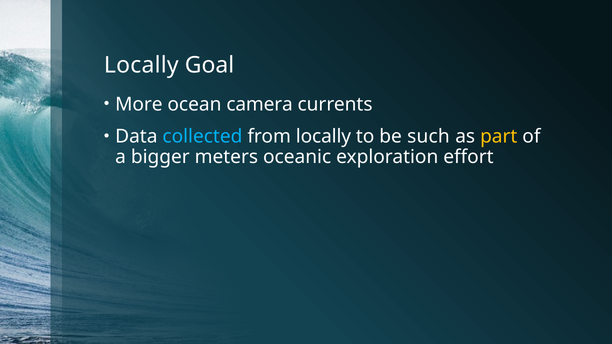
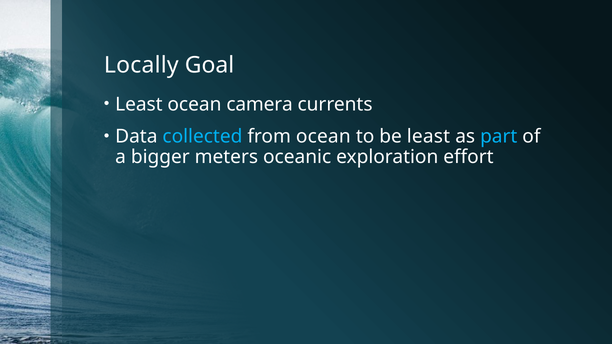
More at (139, 104): More -> Least
from locally: locally -> ocean
be such: such -> least
part colour: yellow -> light blue
